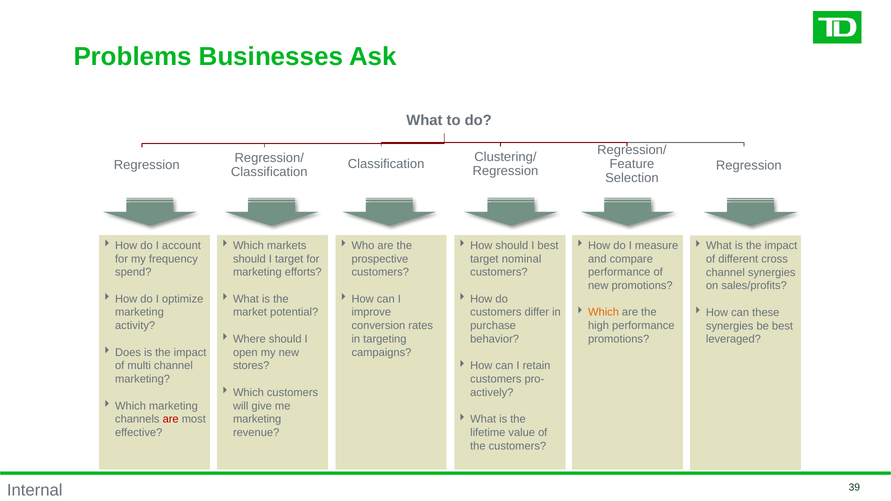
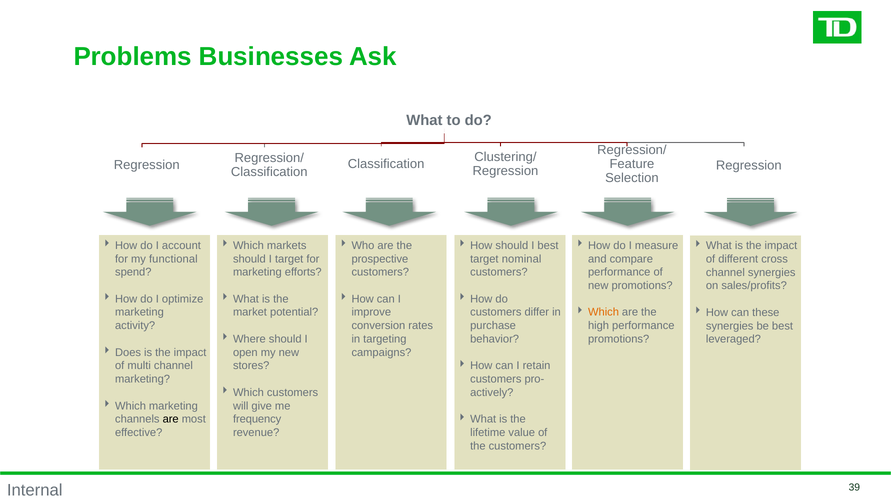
frequency: frequency -> functional
are at (171, 419) colour: red -> black
marketing at (257, 419): marketing -> frequency
